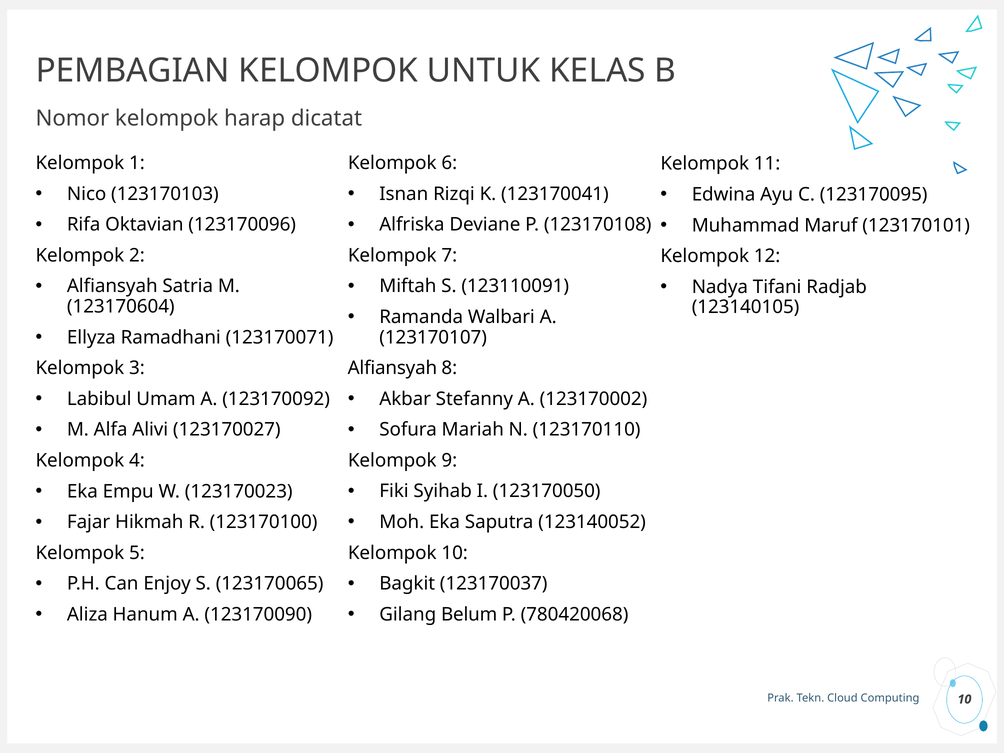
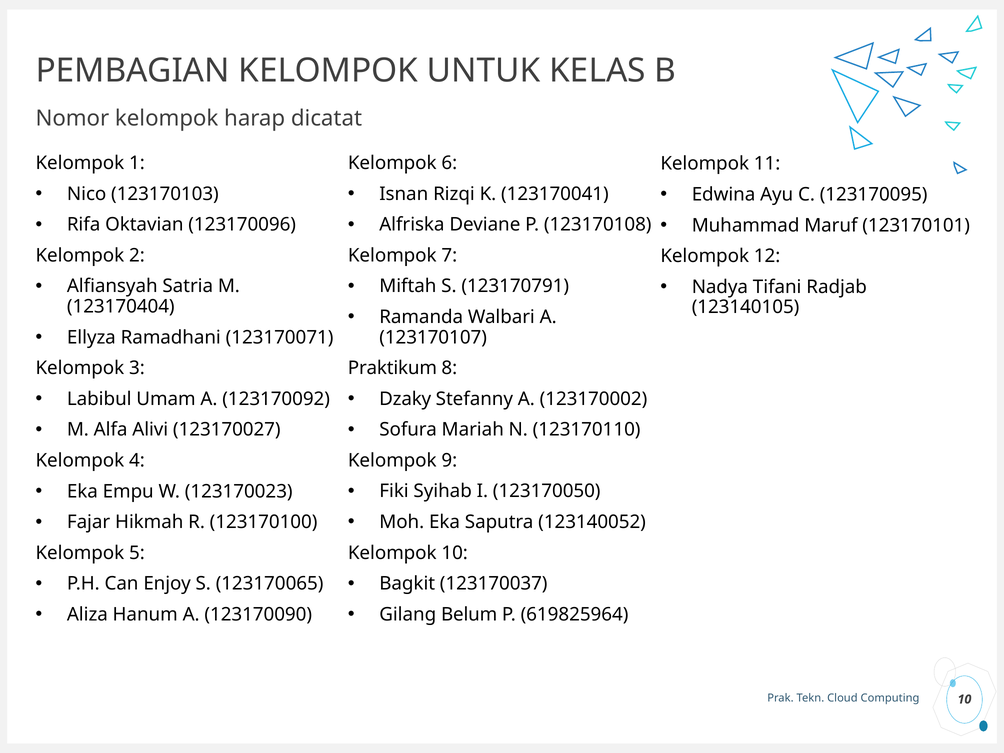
123110091: 123110091 -> 123170791
123170604: 123170604 -> 123170404
Alfiansyah at (392, 368): Alfiansyah -> Praktikum
Akbar: Akbar -> Dzaky
780420068: 780420068 -> 619825964
